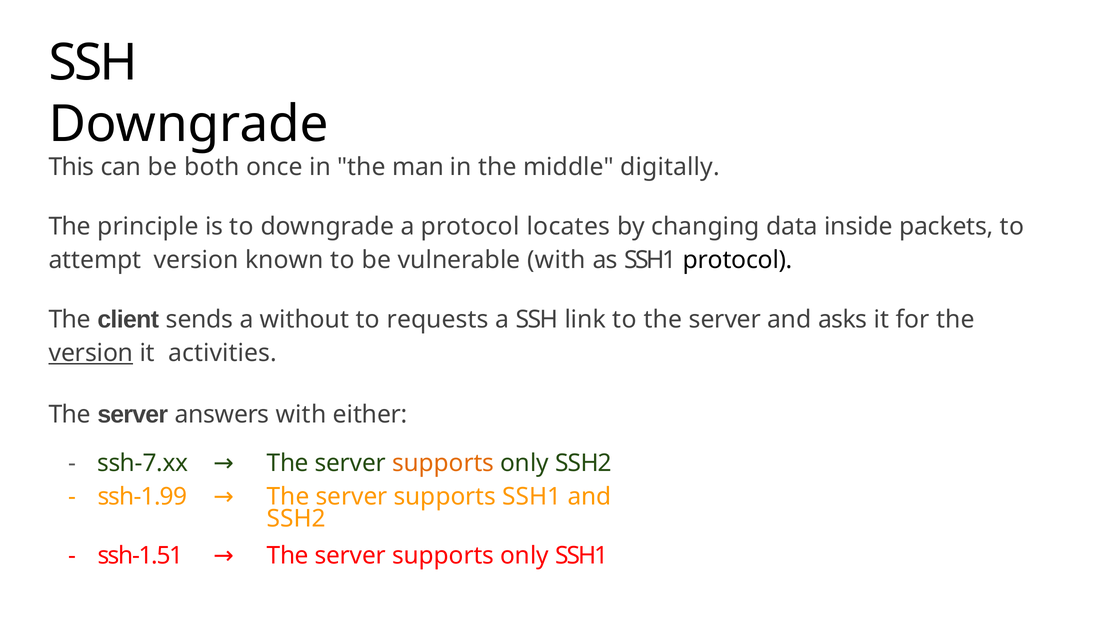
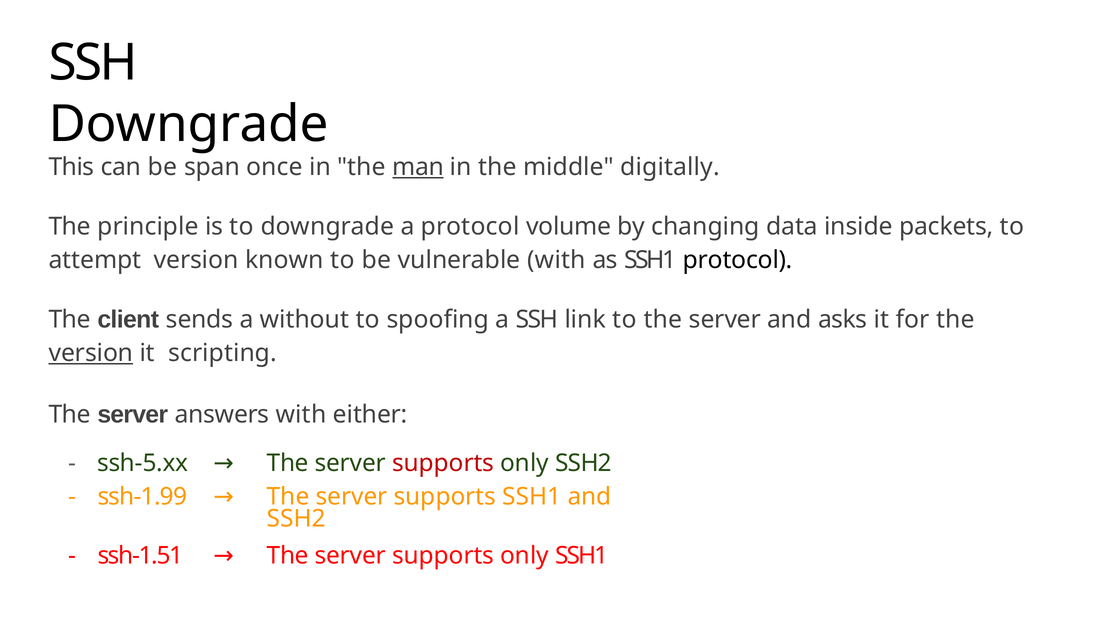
both: both -> span
man underline: none -> present
locates: locates -> volume
requests: requests -> spoofing
activities: activities -> scripting
ssh-7.xx: ssh-7.xx -> ssh-5.xx
supports at (443, 463) colour: orange -> red
